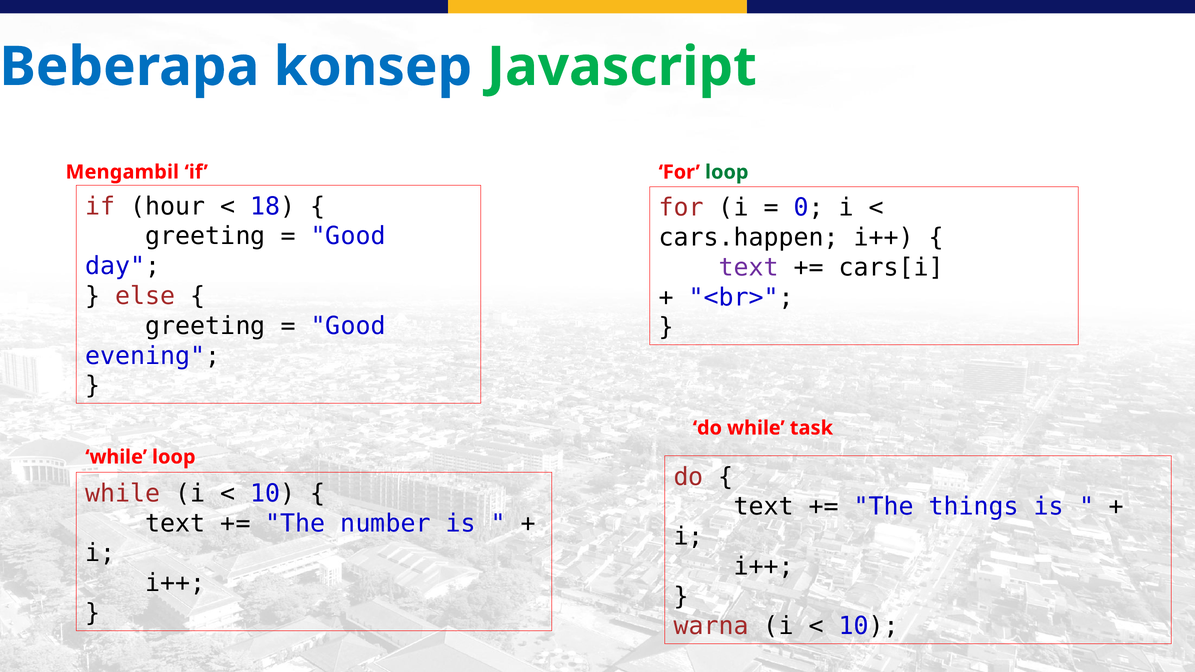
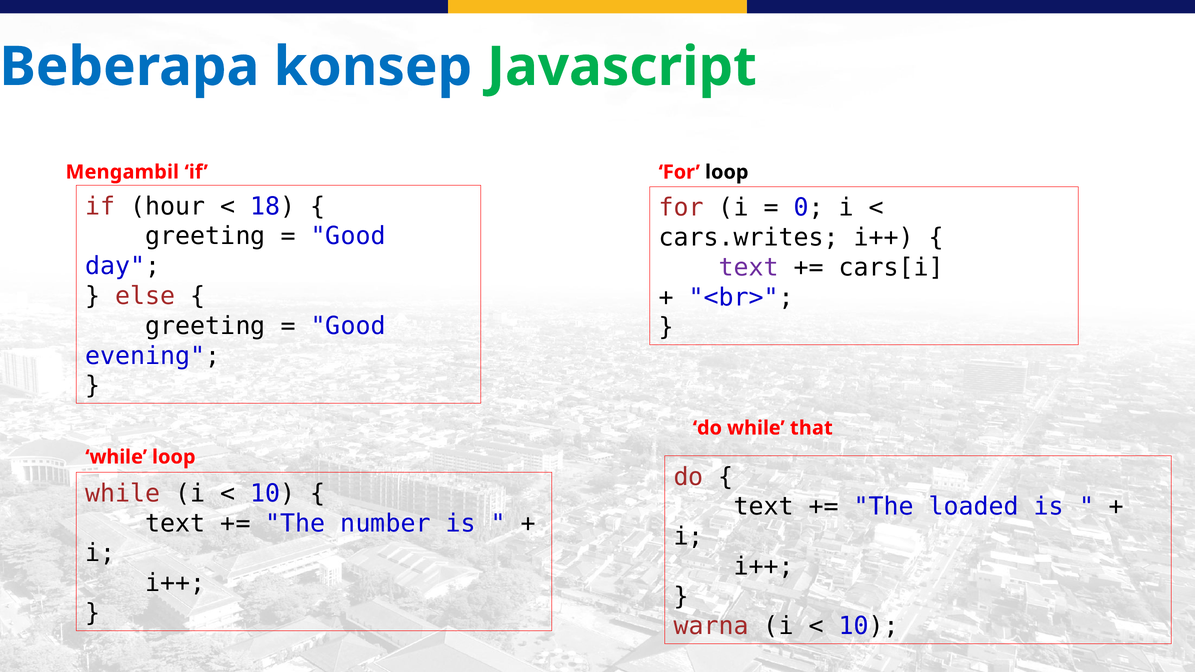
loop at (727, 172) colour: green -> black
cars.happen: cars.happen -> cars.writes
task: task -> that
things: things -> loaded
